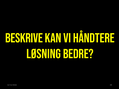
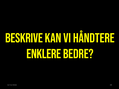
LØSNING: LØSNING -> ENKLERE
